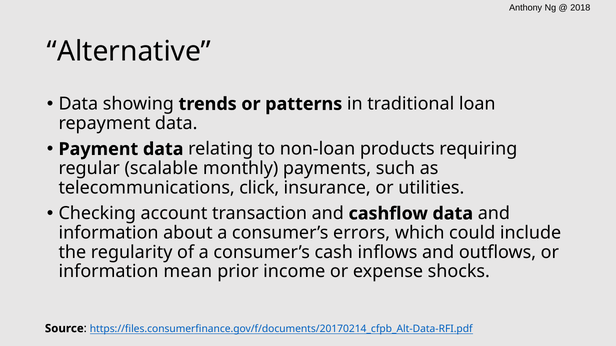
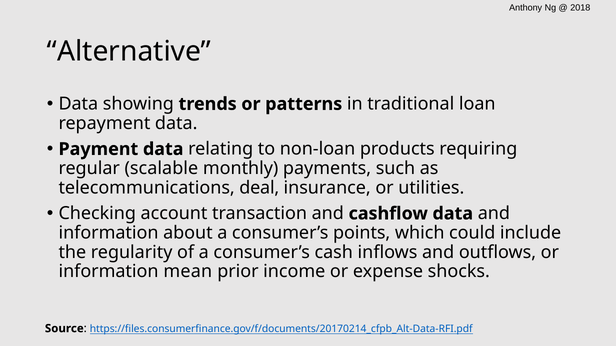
click: click -> deal
errors: errors -> points
